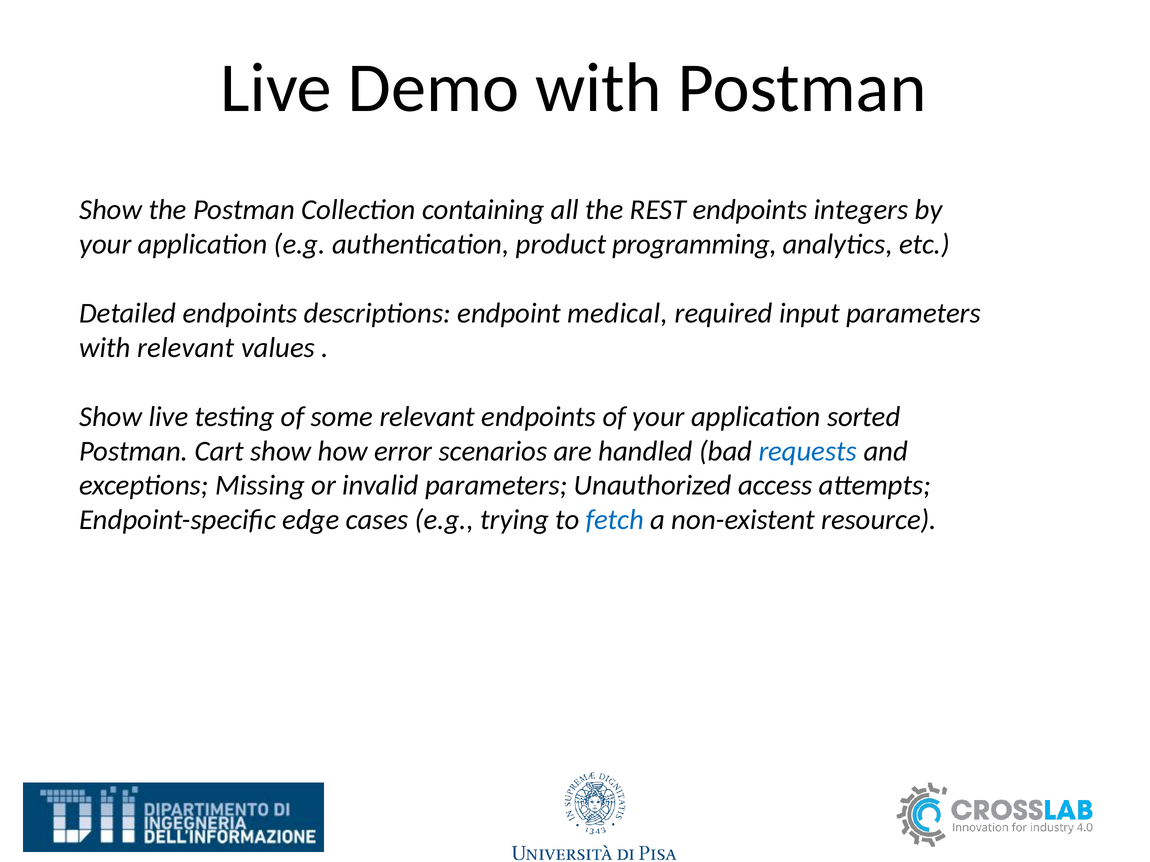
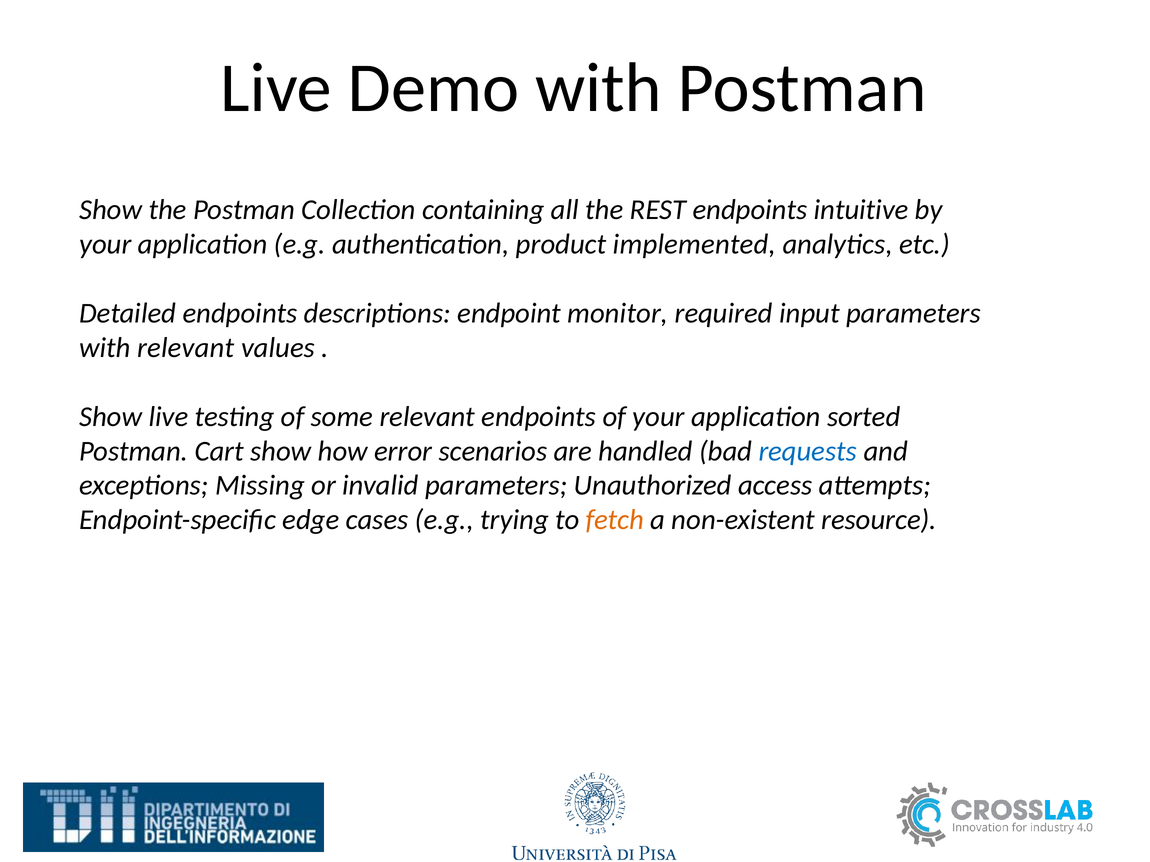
integers: integers -> intuitive
programming: programming -> implemented
medical: medical -> monitor
fetch colour: blue -> orange
